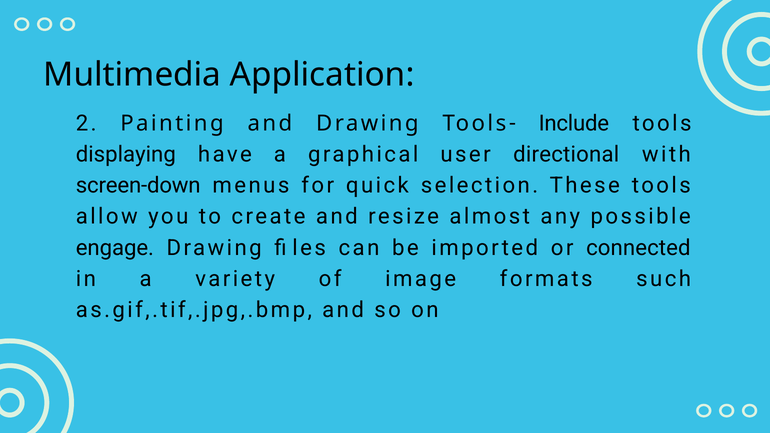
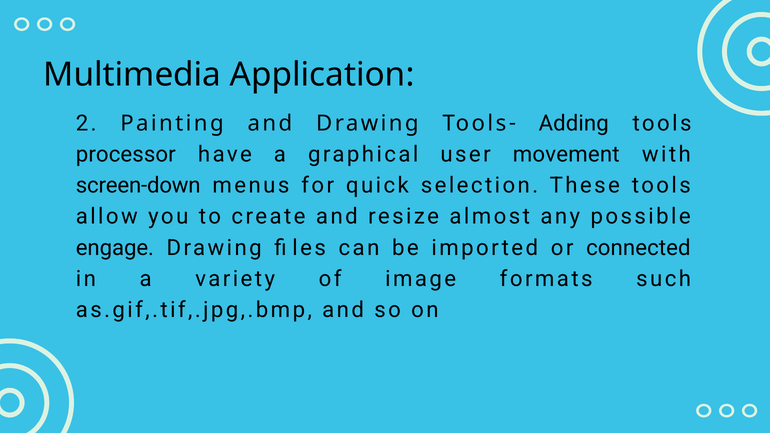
Include: Include -> Adding
displaying: displaying -> processor
directional: directional -> movement
